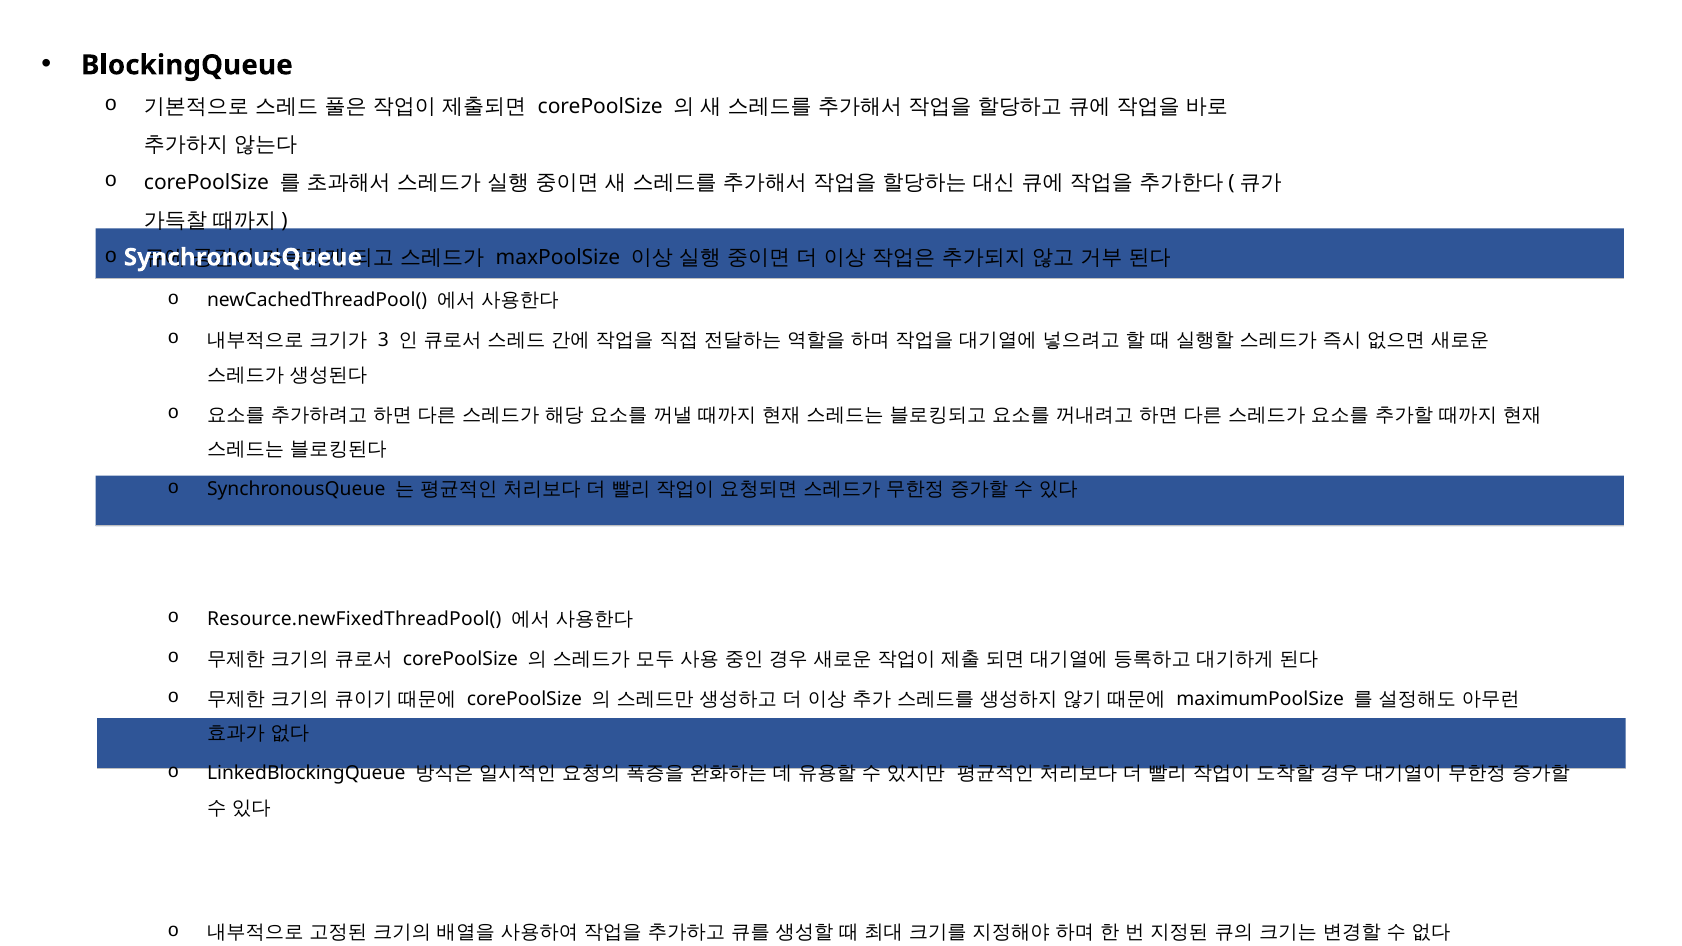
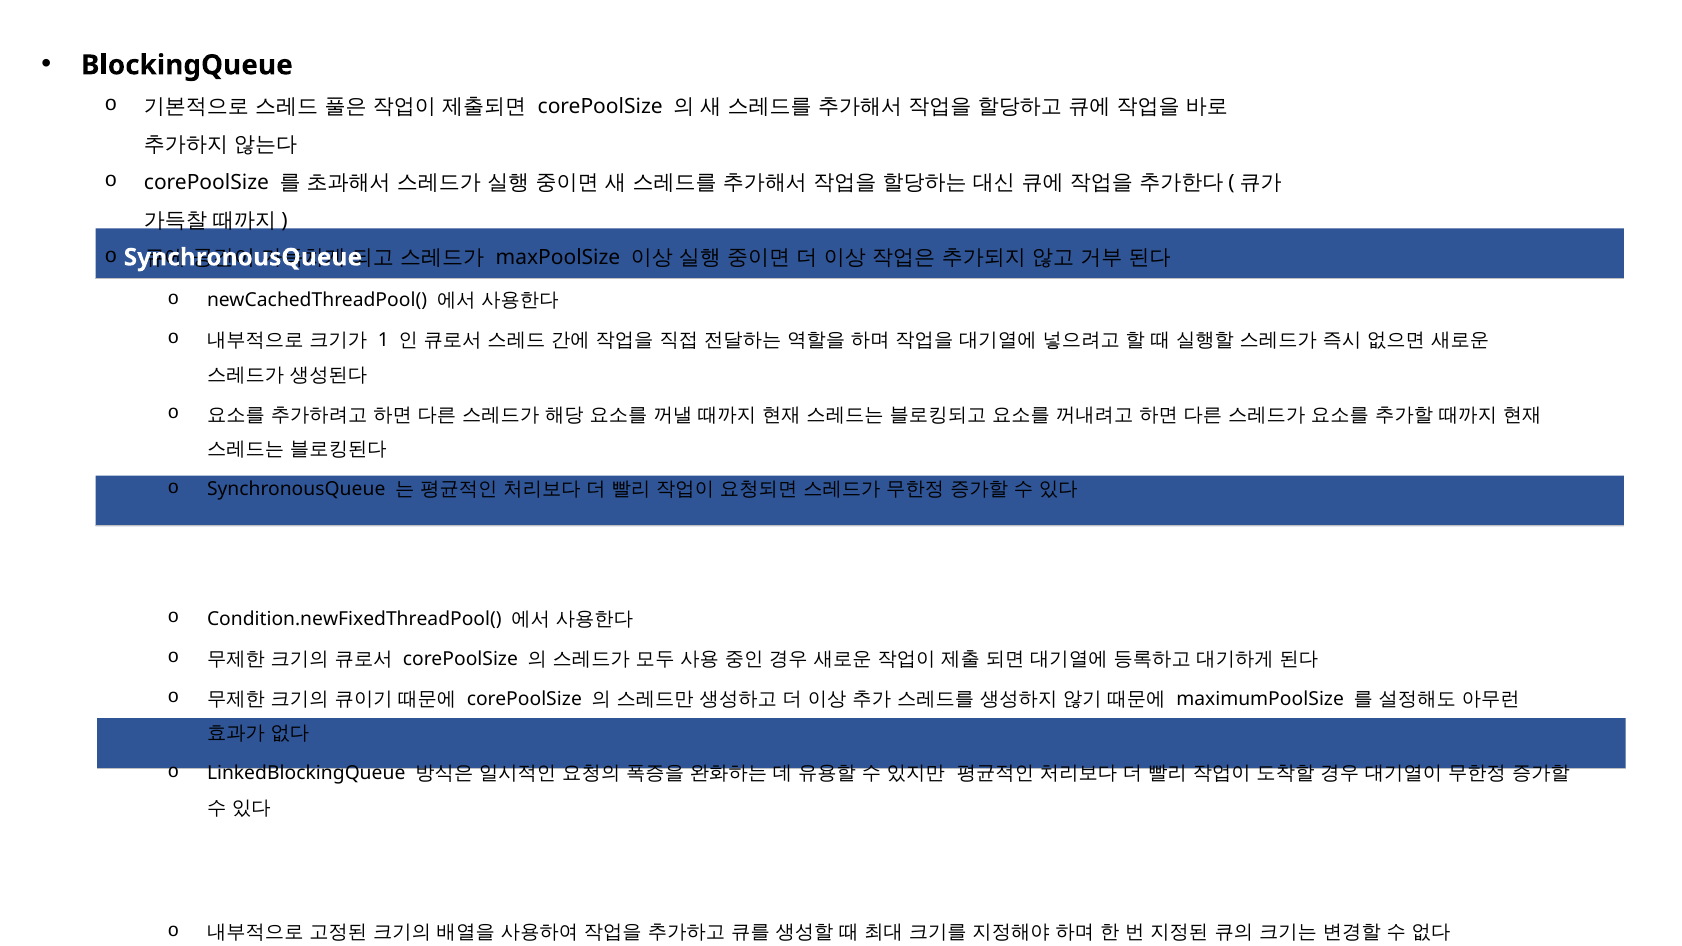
3: 3 -> 1
Resource.newFixedThreadPool(: Resource.newFixedThreadPool( -> Condition.newFixedThreadPool(
